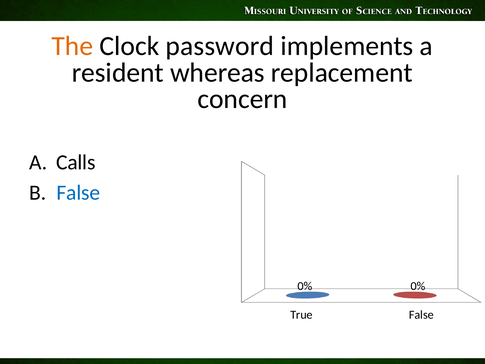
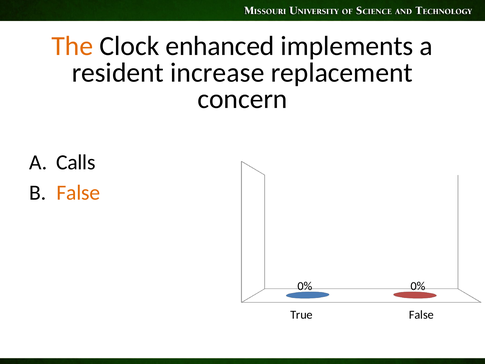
password: password -> enhanced
whereas: whereas -> increase
False at (78, 193) colour: blue -> orange
